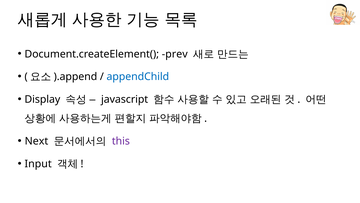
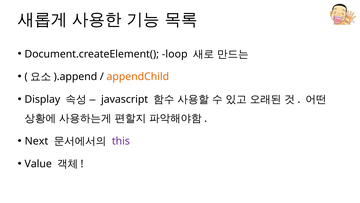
prev: prev -> loop
appendChild colour: blue -> orange
Input: Input -> Value
